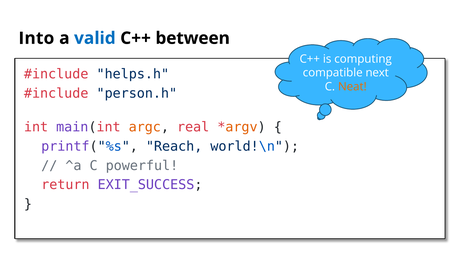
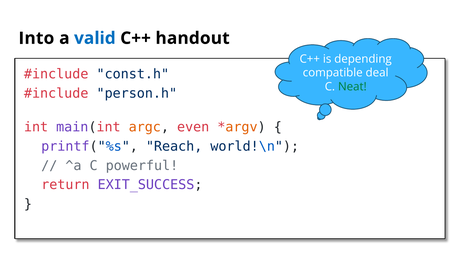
between: between -> handout
computing: computing -> depending
helps.h: helps.h -> const.h
next: next -> deal
Neat colour: orange -> green
real: real -> even
